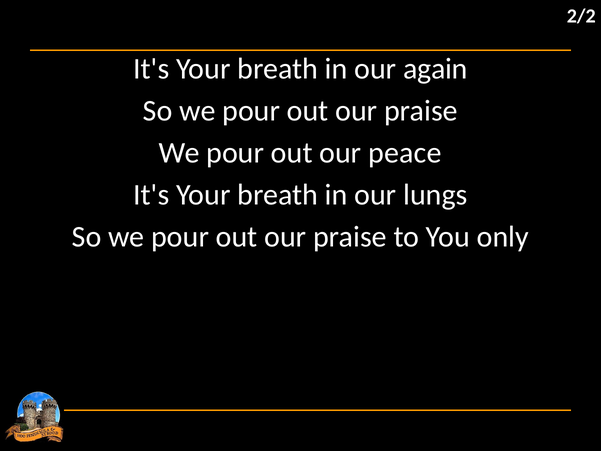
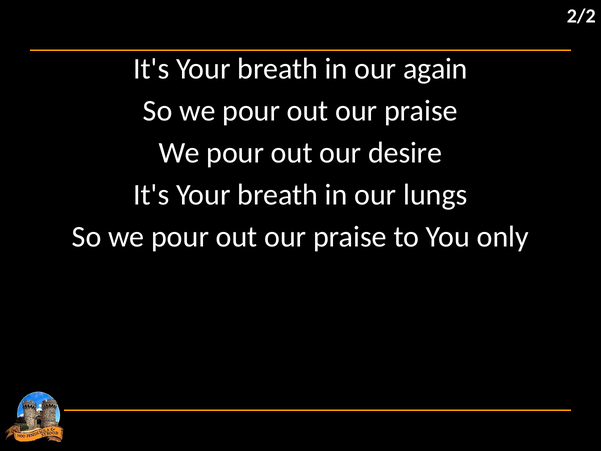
peace: peace -> desire
